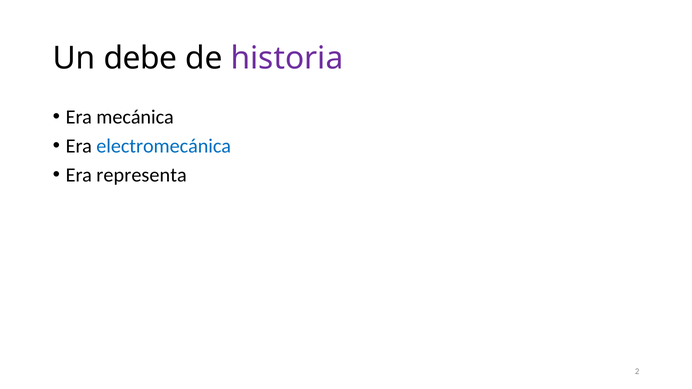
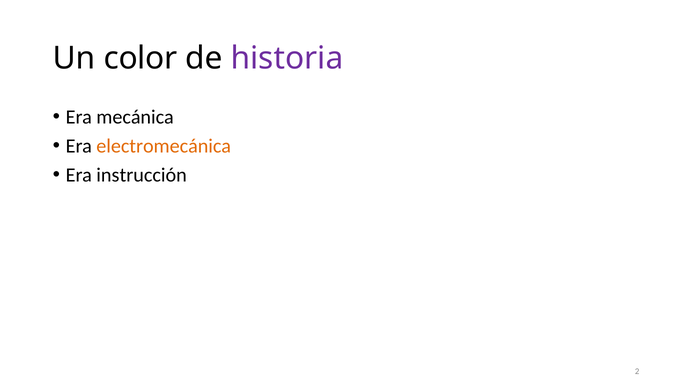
debe: debe -> color
electromecánica colour: blue -> orange
representa: representa -> instrucción
